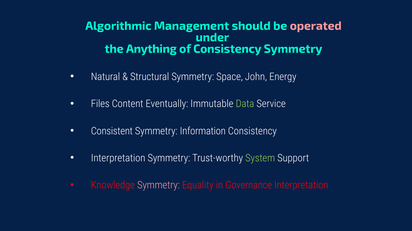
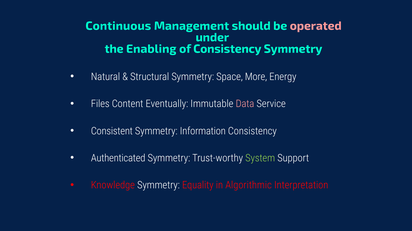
Algorithmic: Algorithmic -> Continuous
Anything: Anything -> Enabling
John: John -> More
Data colour: light green -> pink
Interpretation at (118, 159): Interpretation -> Authenticated
Symmetry at (158, 186) colour: pink -> white
Governance: Governance -> Algorithmic
